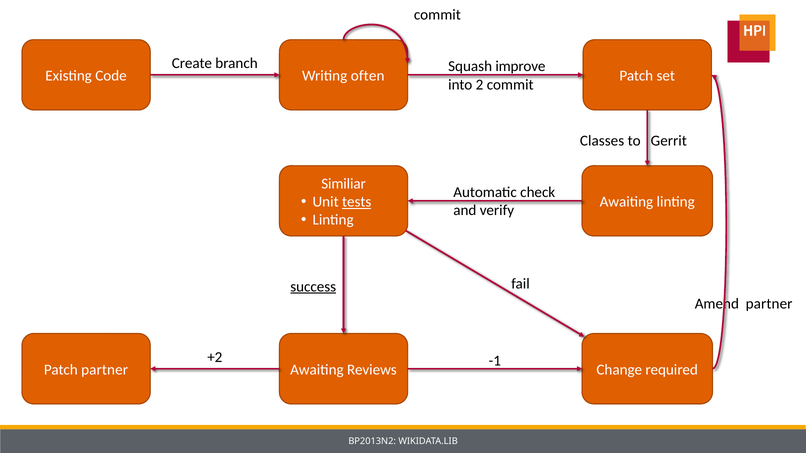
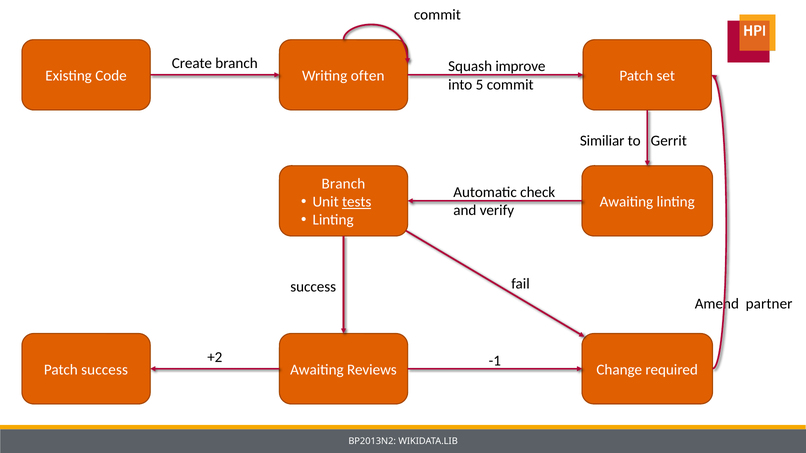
2: 2 -> 5
Classes: Classes -> Similiar
Similiar at (344, 184): Similiar -> Branch
success at (313, 287) underline: present -> none
Patch partner: partner -> success
